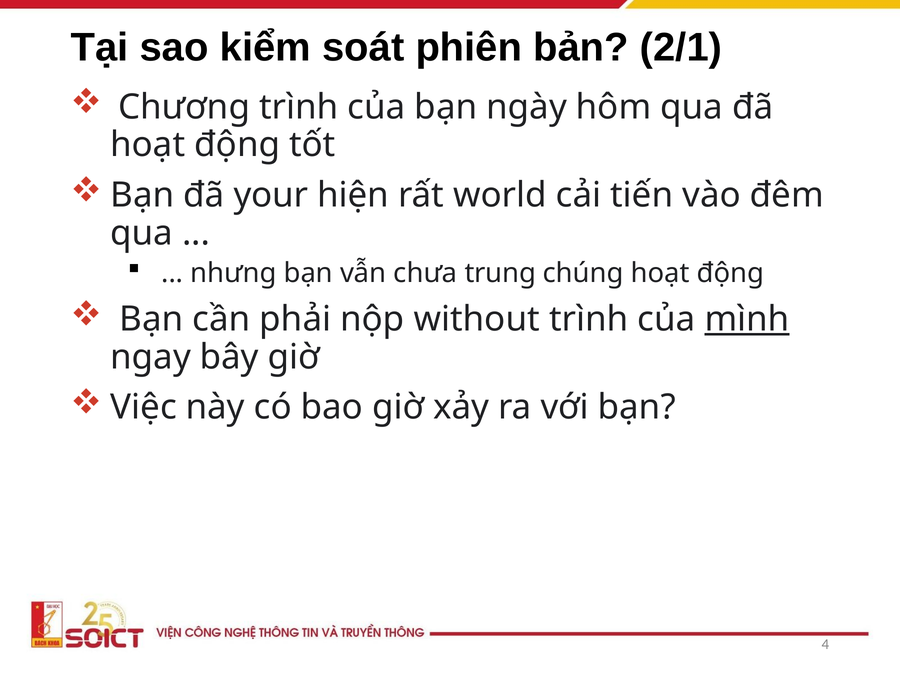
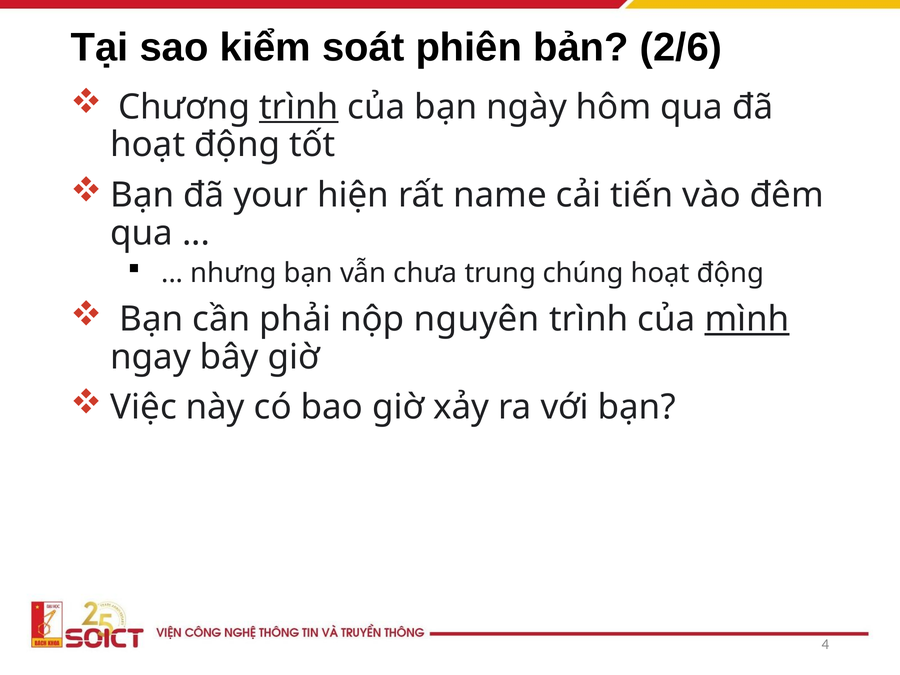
2/1: 2/1 -> 2/6
trình at (299, 107) underline: none -> present
world: world -> name
without: without -> nguyên
